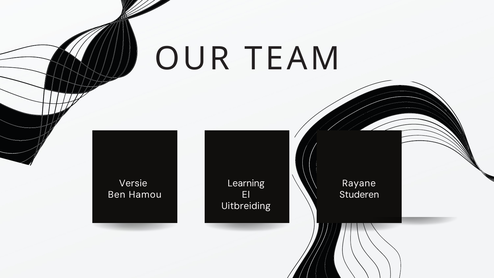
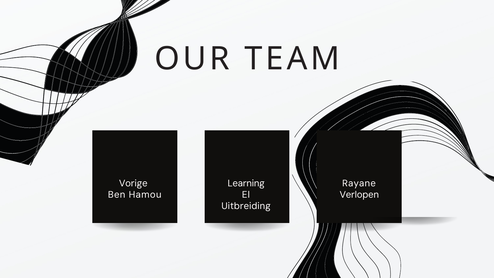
Versie: Versie -> Vorige
Studeren: Studeren -> Verlopen
